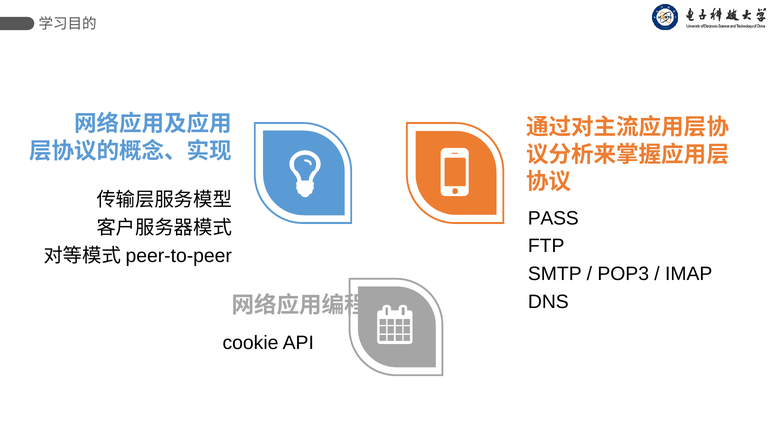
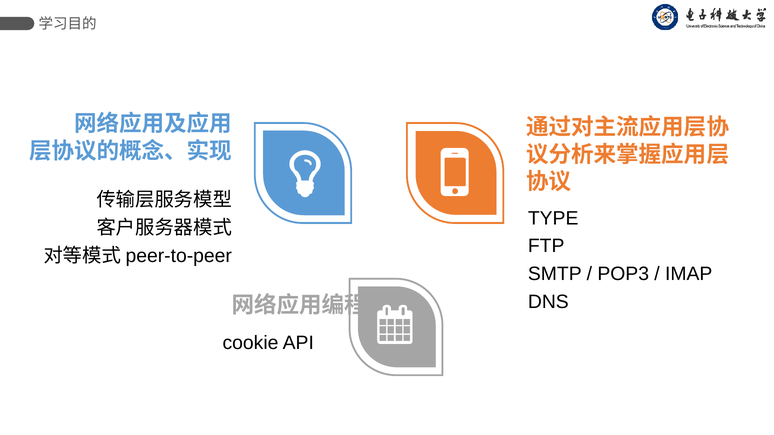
PASS: PASS -> TYPE
